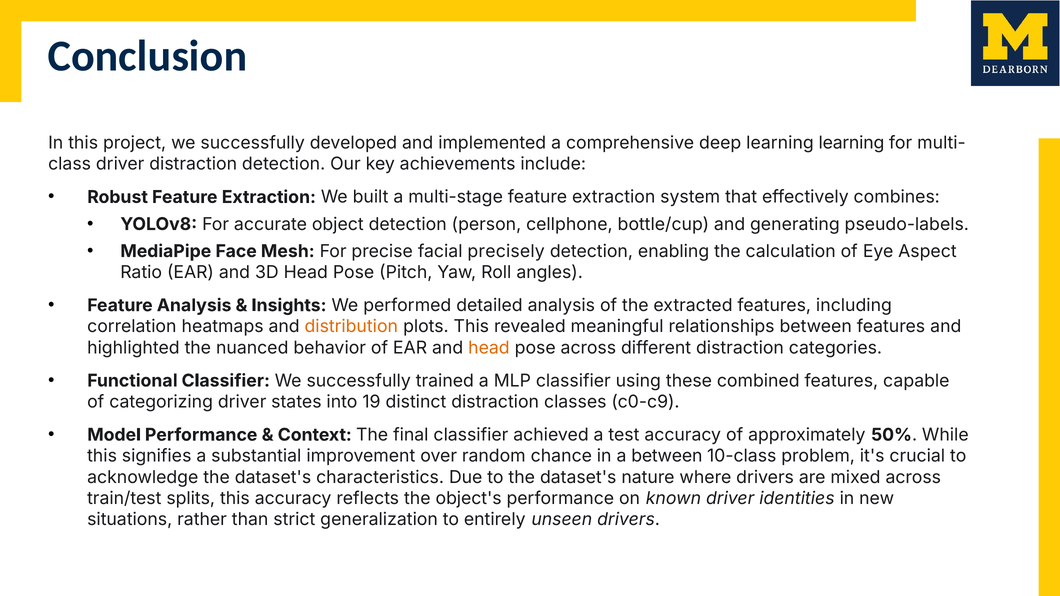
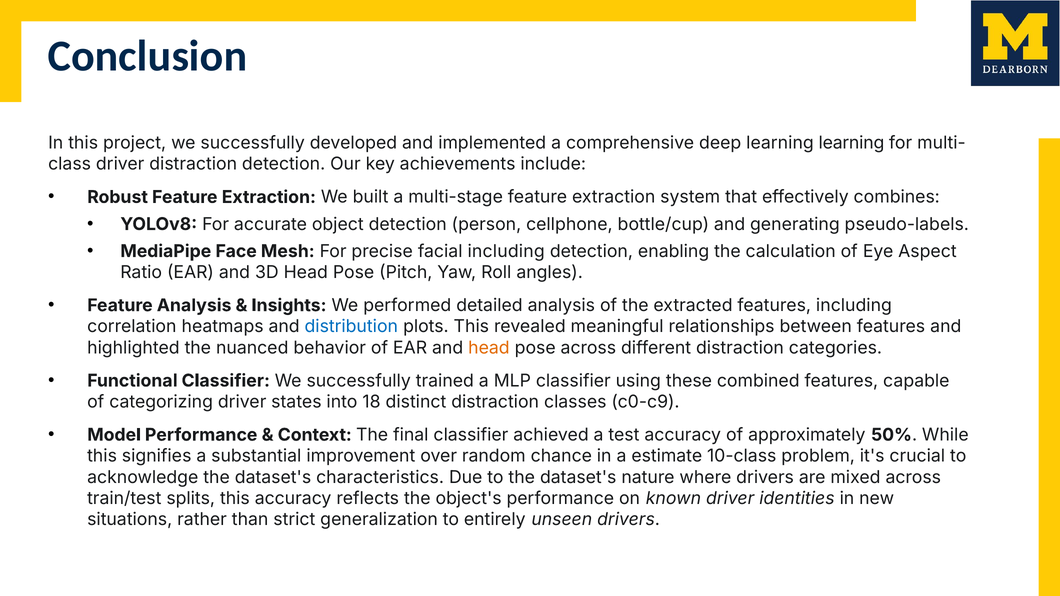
facial precisely: precisely -> including
distribution colour: orange -> blue
19: 19 -> 18
a between: between -> estimate
